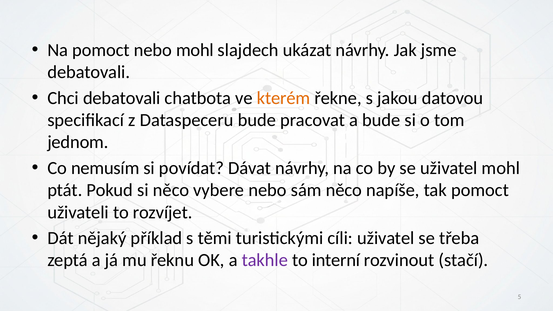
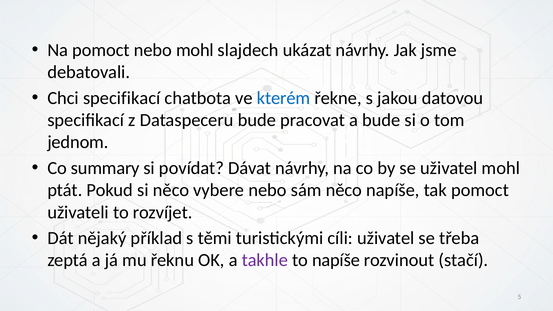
Chci debatovali: debatovali -> specifikací
kterém colour: orange -> blue
nemusím: nemusím -> summary
to interní: interní -> napíše
